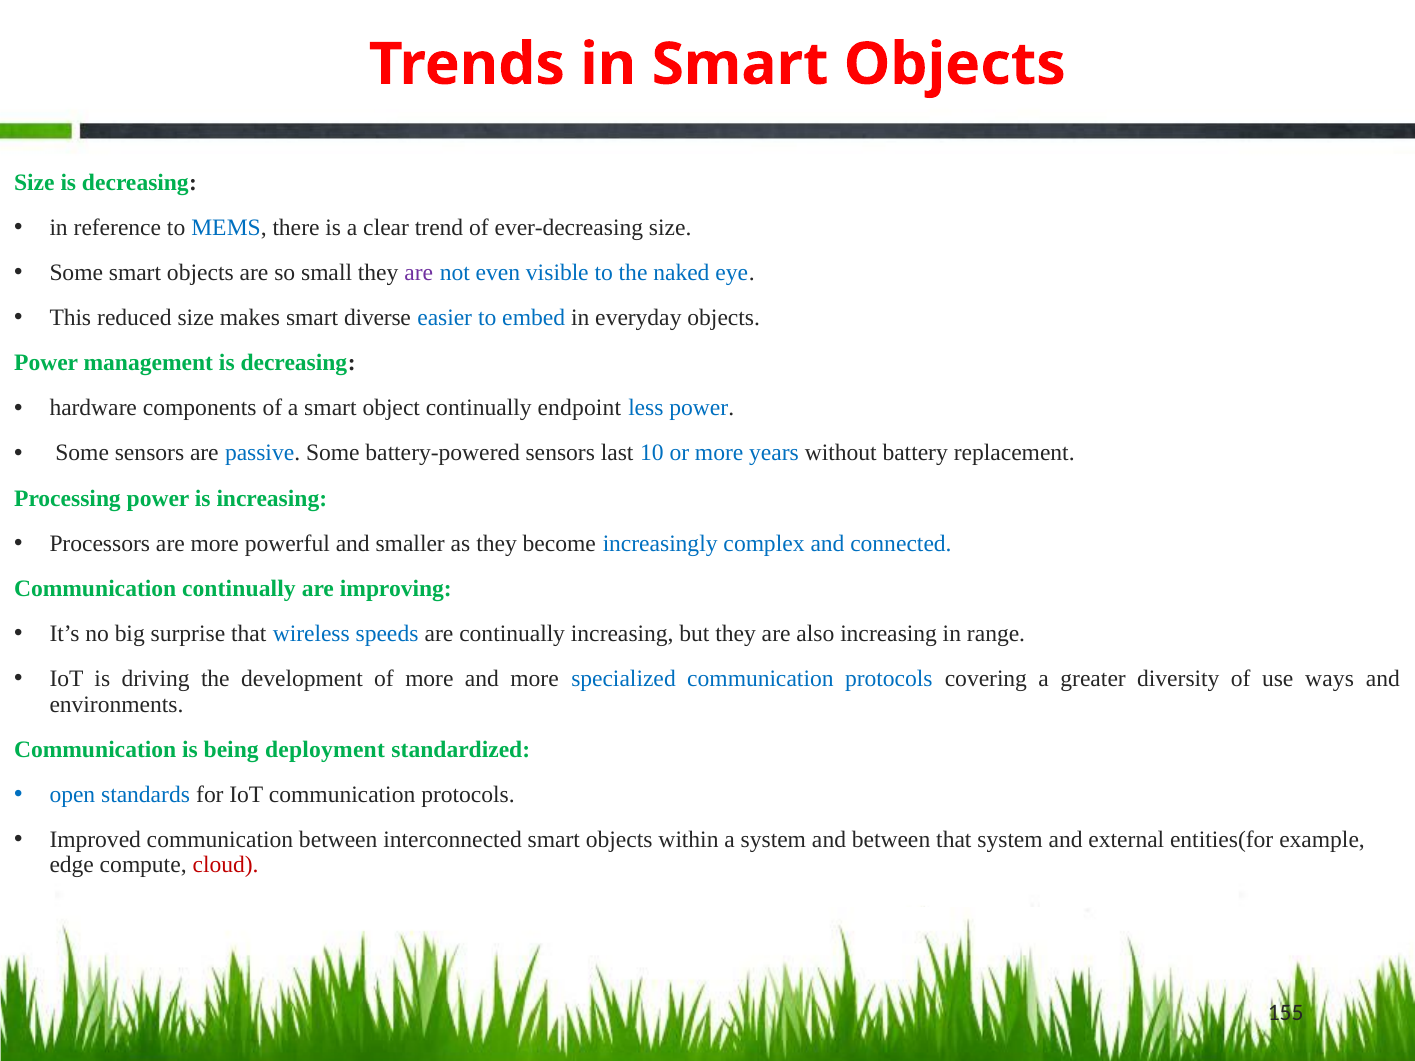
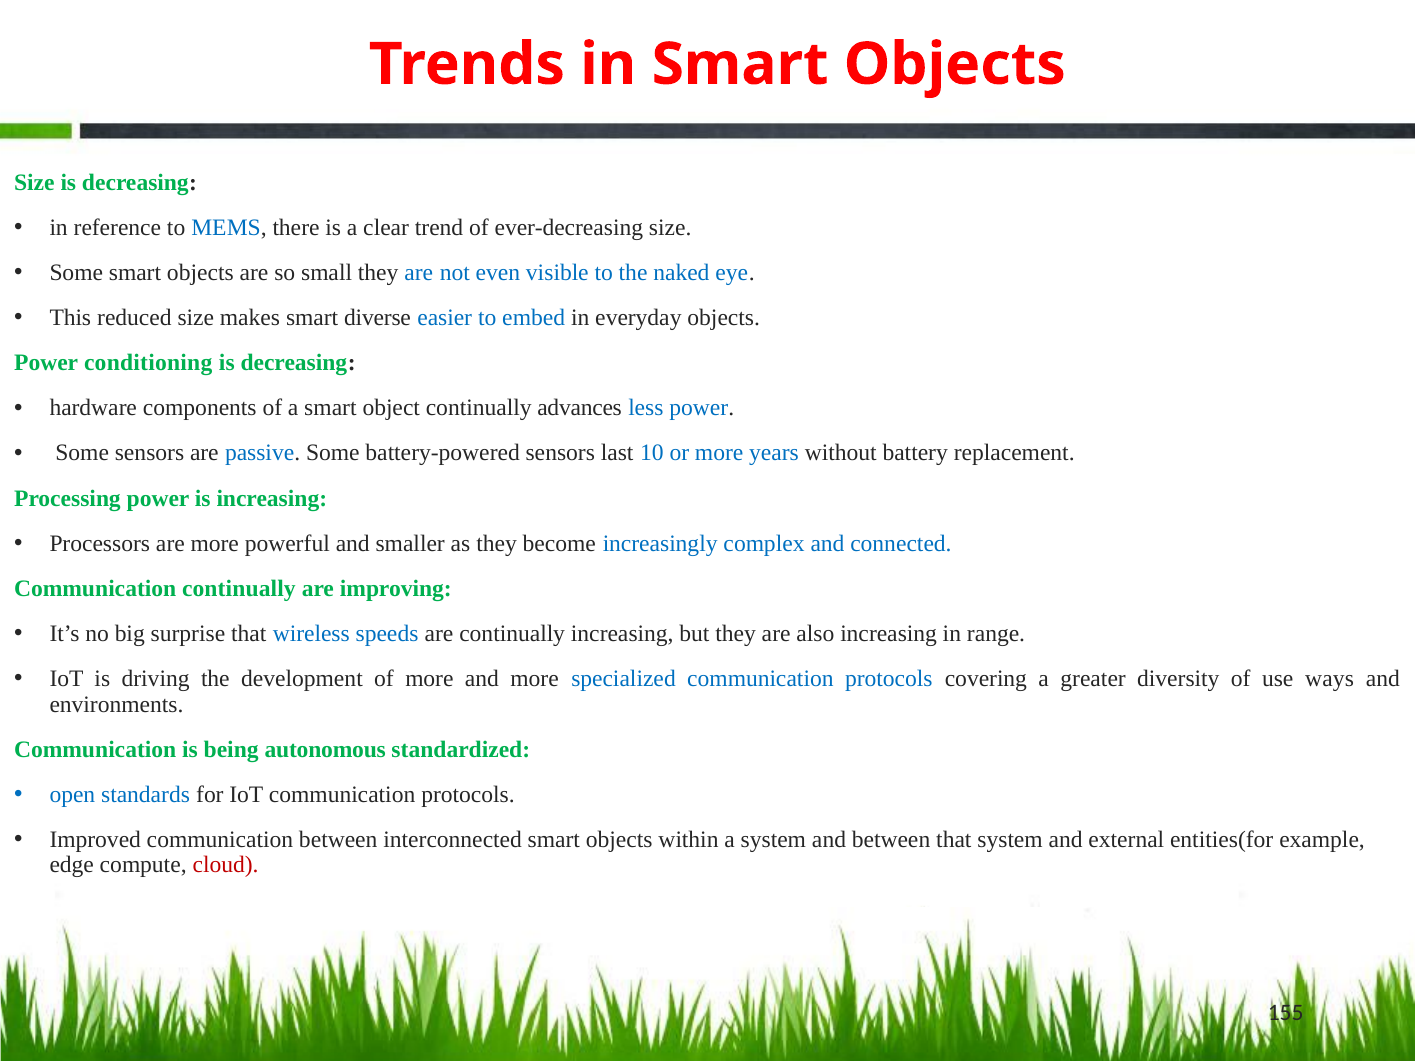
are at (419, 273) colour: purple -> blue
management: management -> conditioning
endpoint: endpoint -> advances
deployment: deployment -> autonomous
